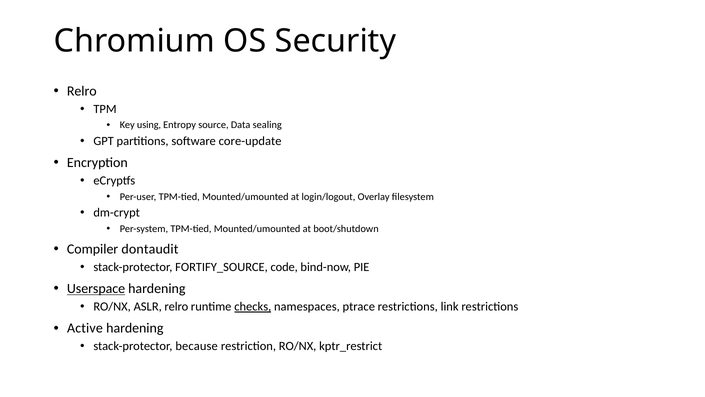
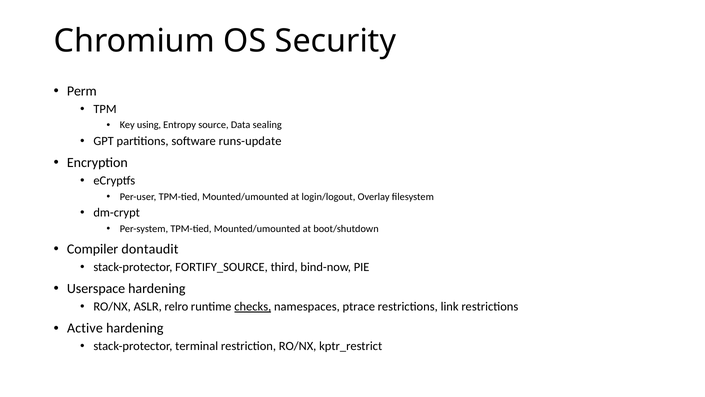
Relro at (82, 91): Relro -> Perm
core-update: core-update -> runs-update
code: code -> third
Userspace underline: present -> none
because: because -> terminal
